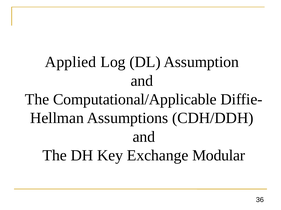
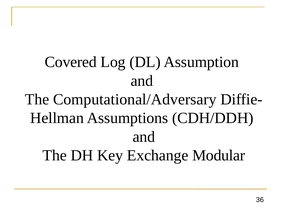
Applied: Applied -> Covered
Computational/Applicable: Computational/Applicable -> Computational/Adversary
